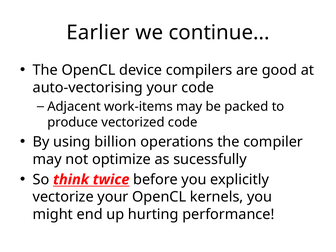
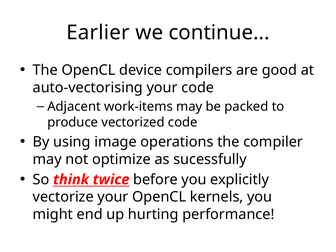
billion: billion -> image
